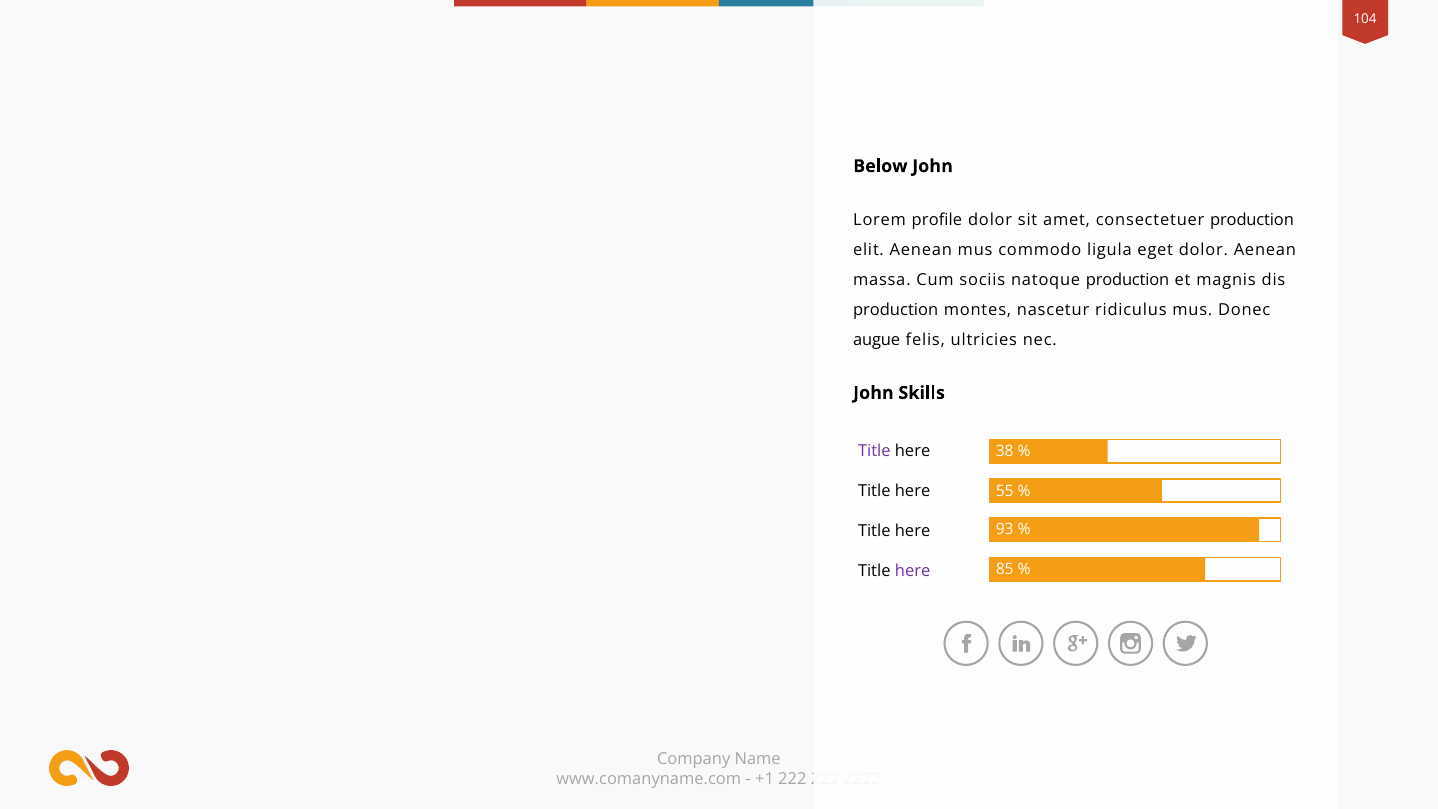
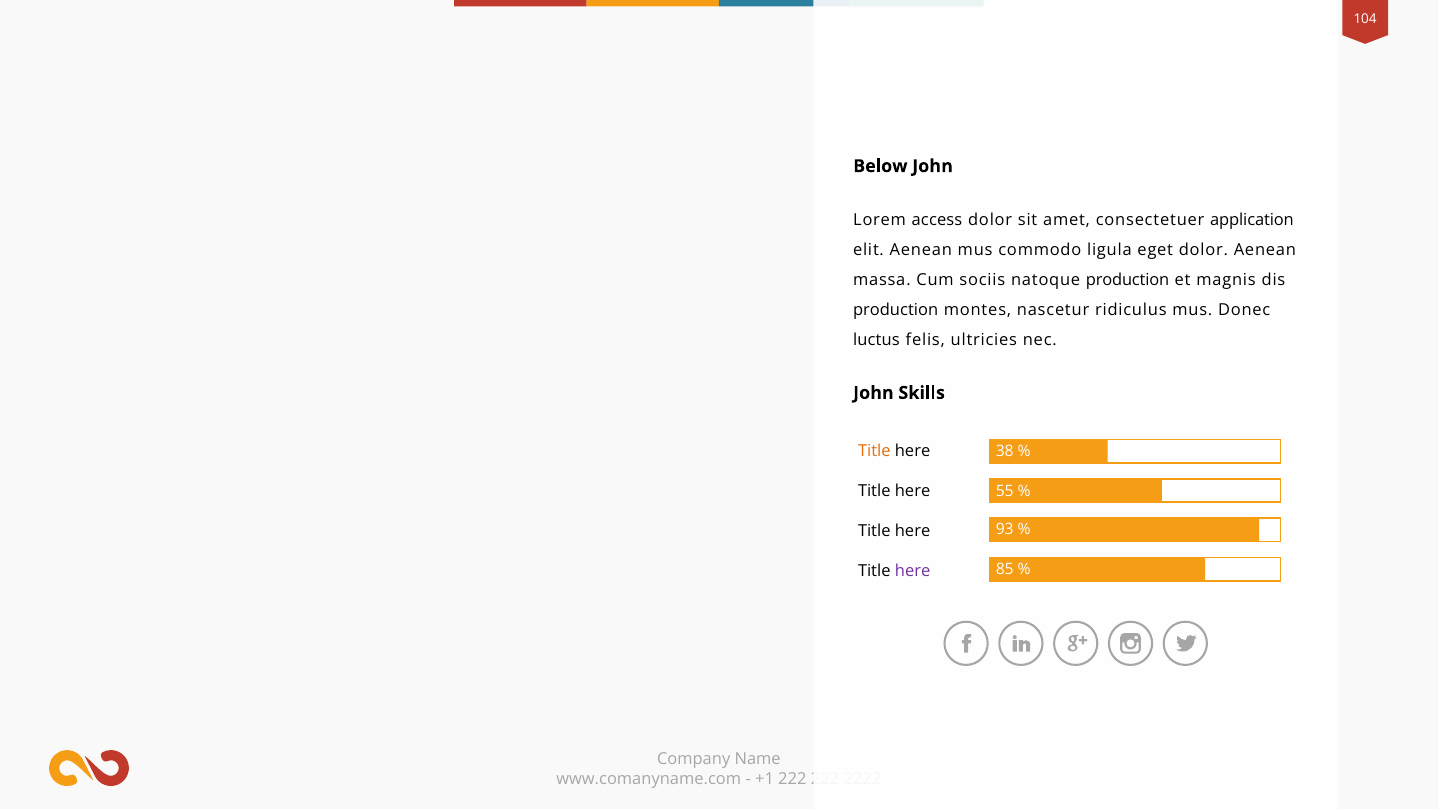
profile: profile -> access
consectetuer production: production -> application
augue: augue -> luctus
Title at (874, 451) colour: purple -> orange
